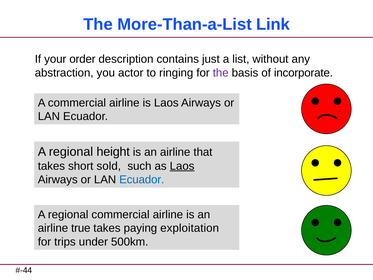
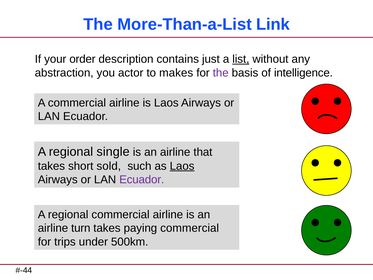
list underline: none -> present
ringing: ringing -> makes
incorporate: incorporate -> intelligence
height: height -> single
Ecuador at (142, 180) colour: blue -> purple
true: true -> turn
paying exploitation: exploitation -> commercial
